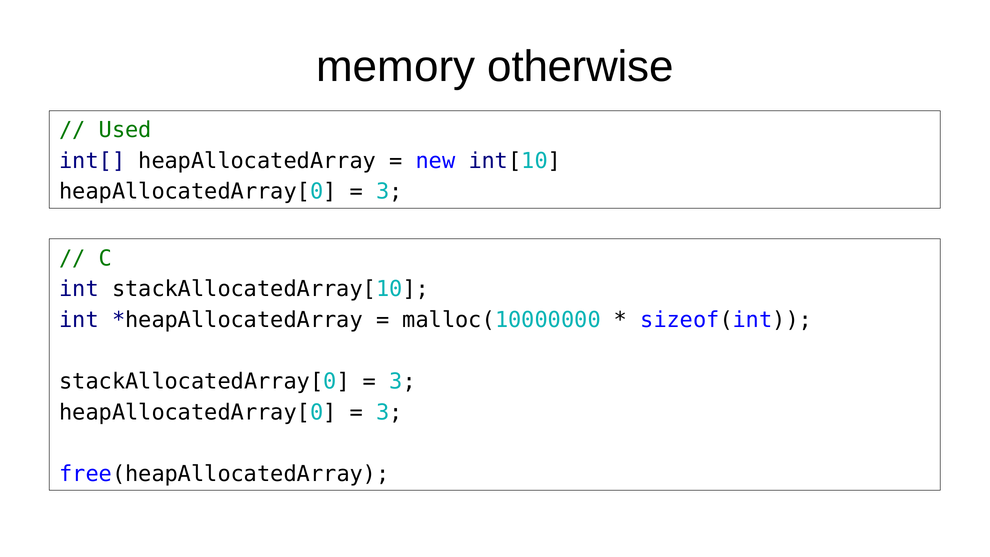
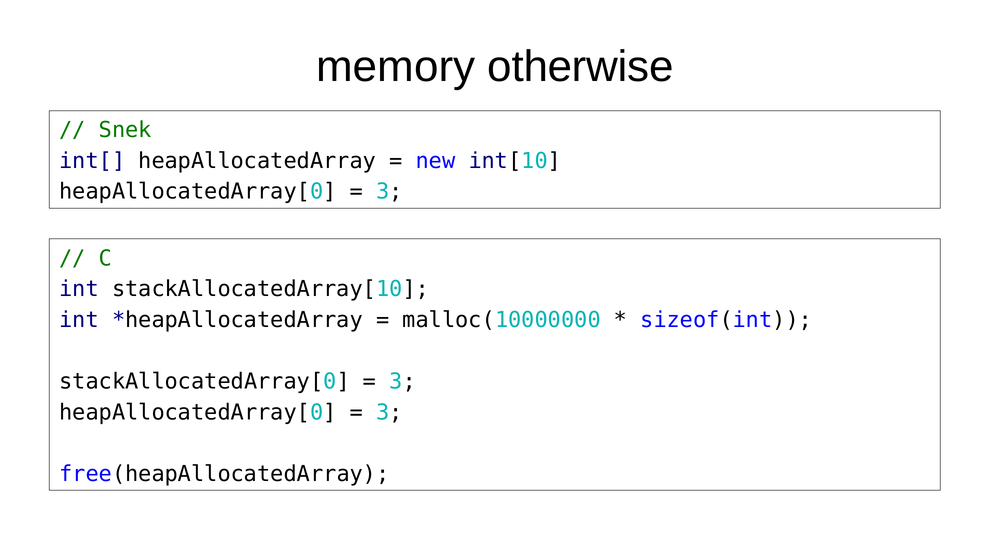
Used: Used -> Snek
